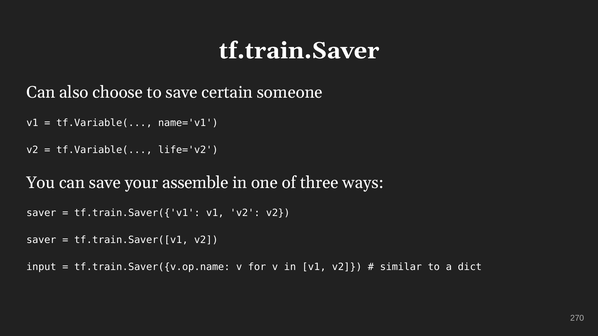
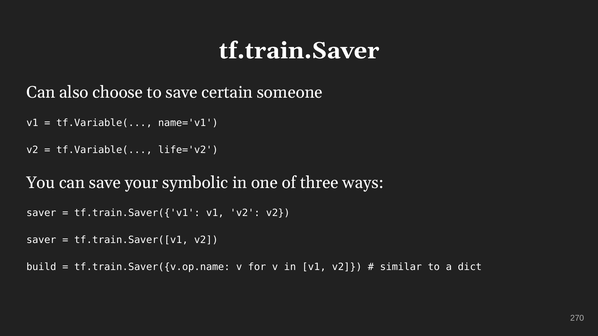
assemble: assemble -> symbolic
input: input -> build
